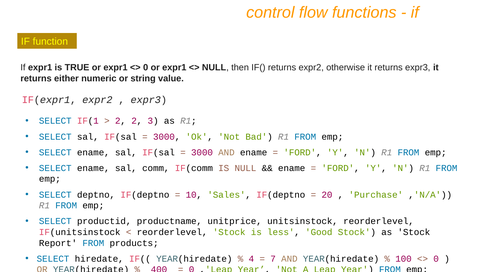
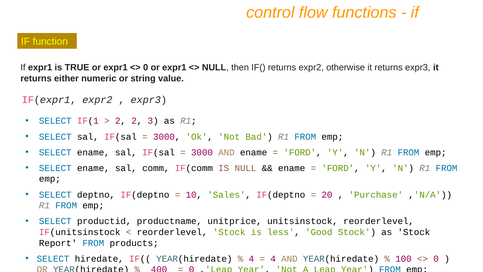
7 at (273, 258): 7 -> 4
